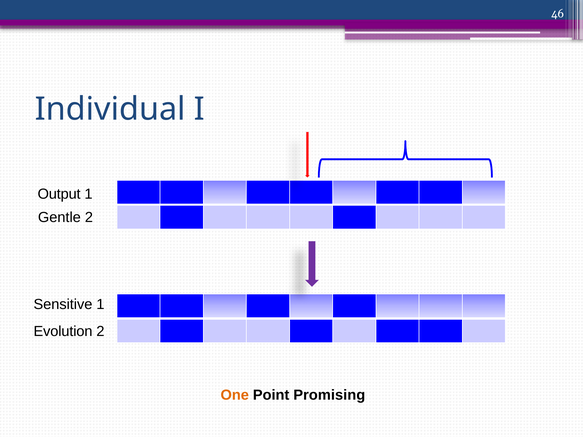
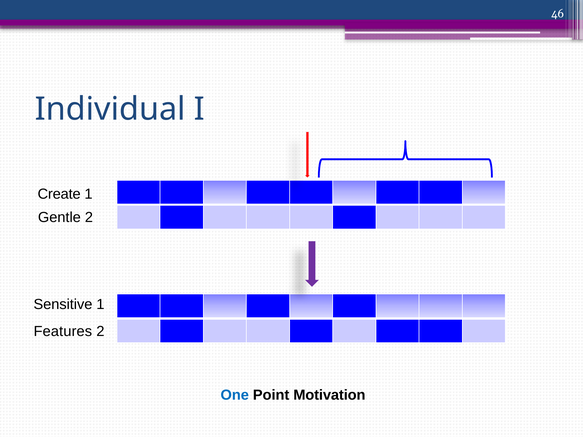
Output: Output -> Create
Evolution: Evolution -> Features
One colour: orange -> blue
Promising: Promising -> Motivation
